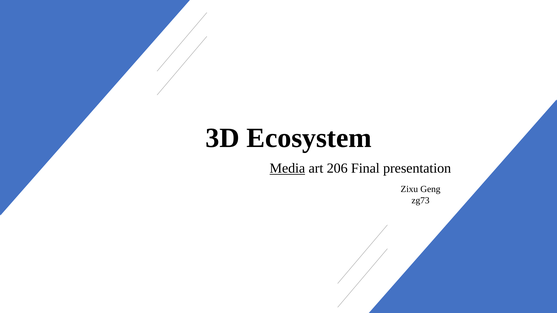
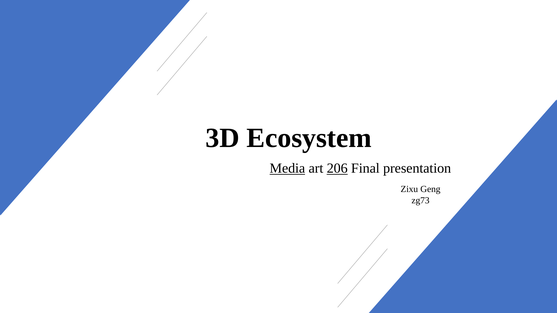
206 underline: none -> present
